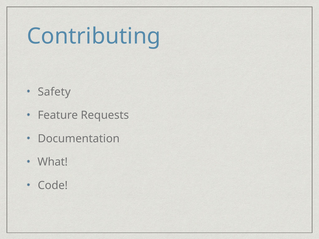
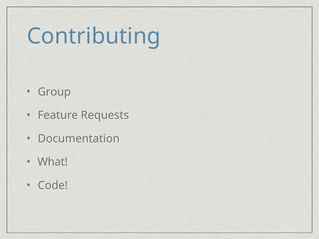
Safety: Safety -> Group
